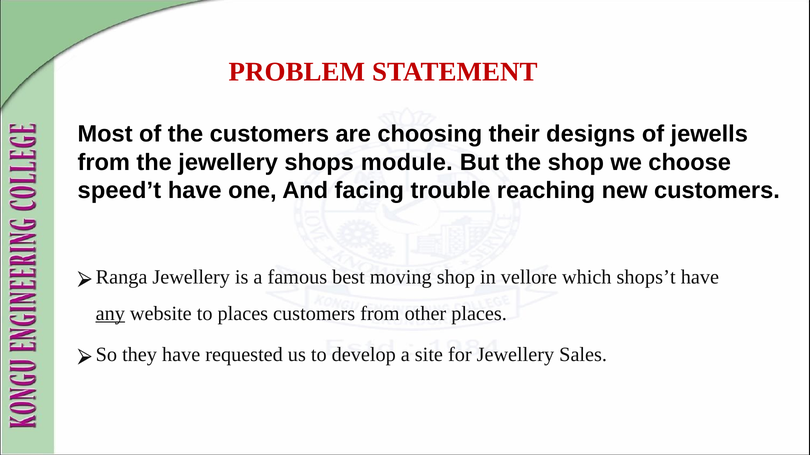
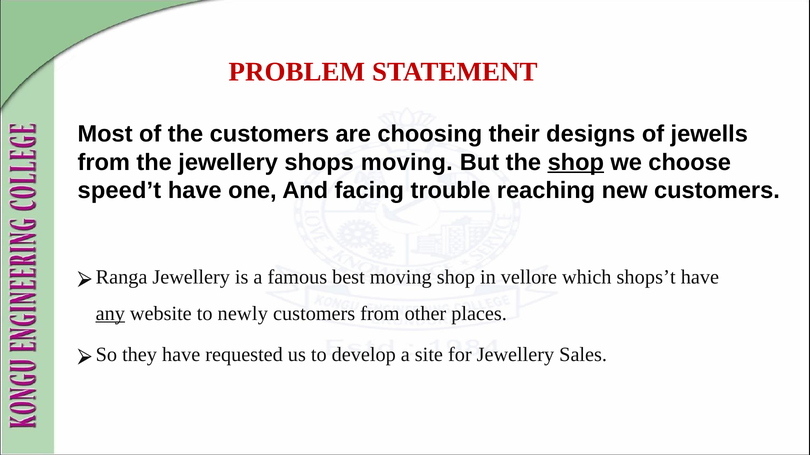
shops module: module -> moving
shop at (576, 162) underline: none -> present
to places: places -> newly
